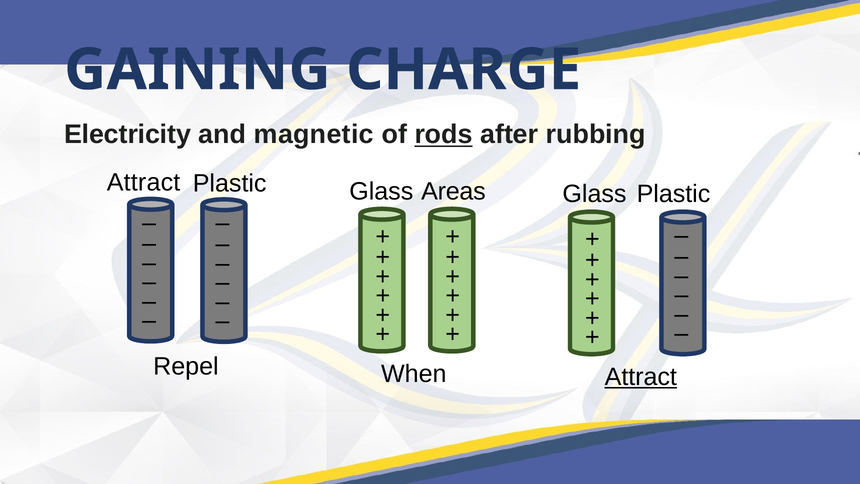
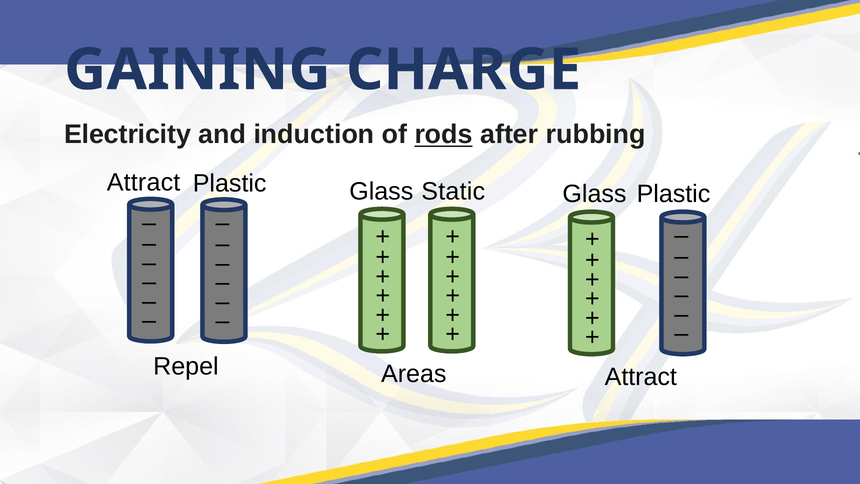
magnetic: magnetic -> induction
Areas: Areas -> Static
When: When -> Areas
Attract at (641, 377) underline: present -> none
